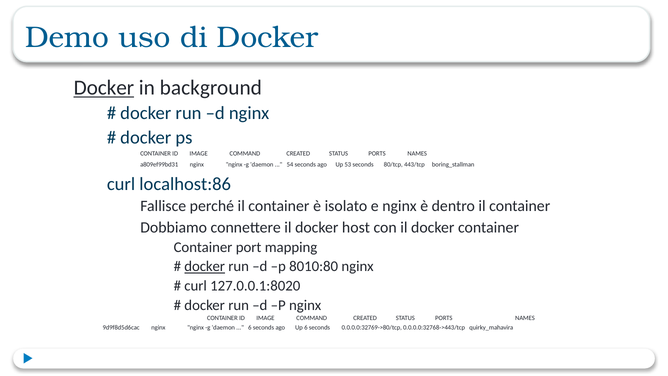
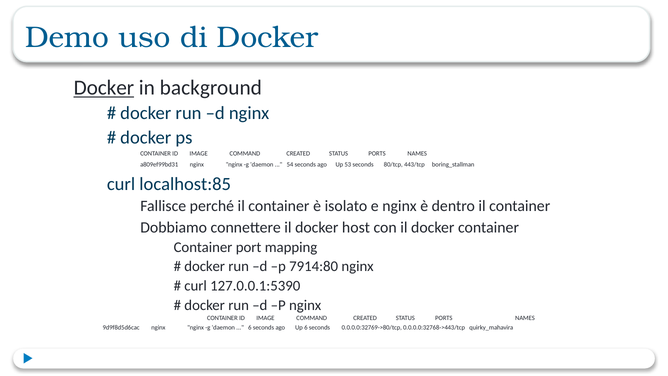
localhost:86: localhost:86 -> localhost:85
docker at (205, 266) underline: present -> none
8010:80: 8010:80 -> 7914:80
127.0.0.1:8020: 127.0.0.1:8020 -> 127.0.0.1:5390
